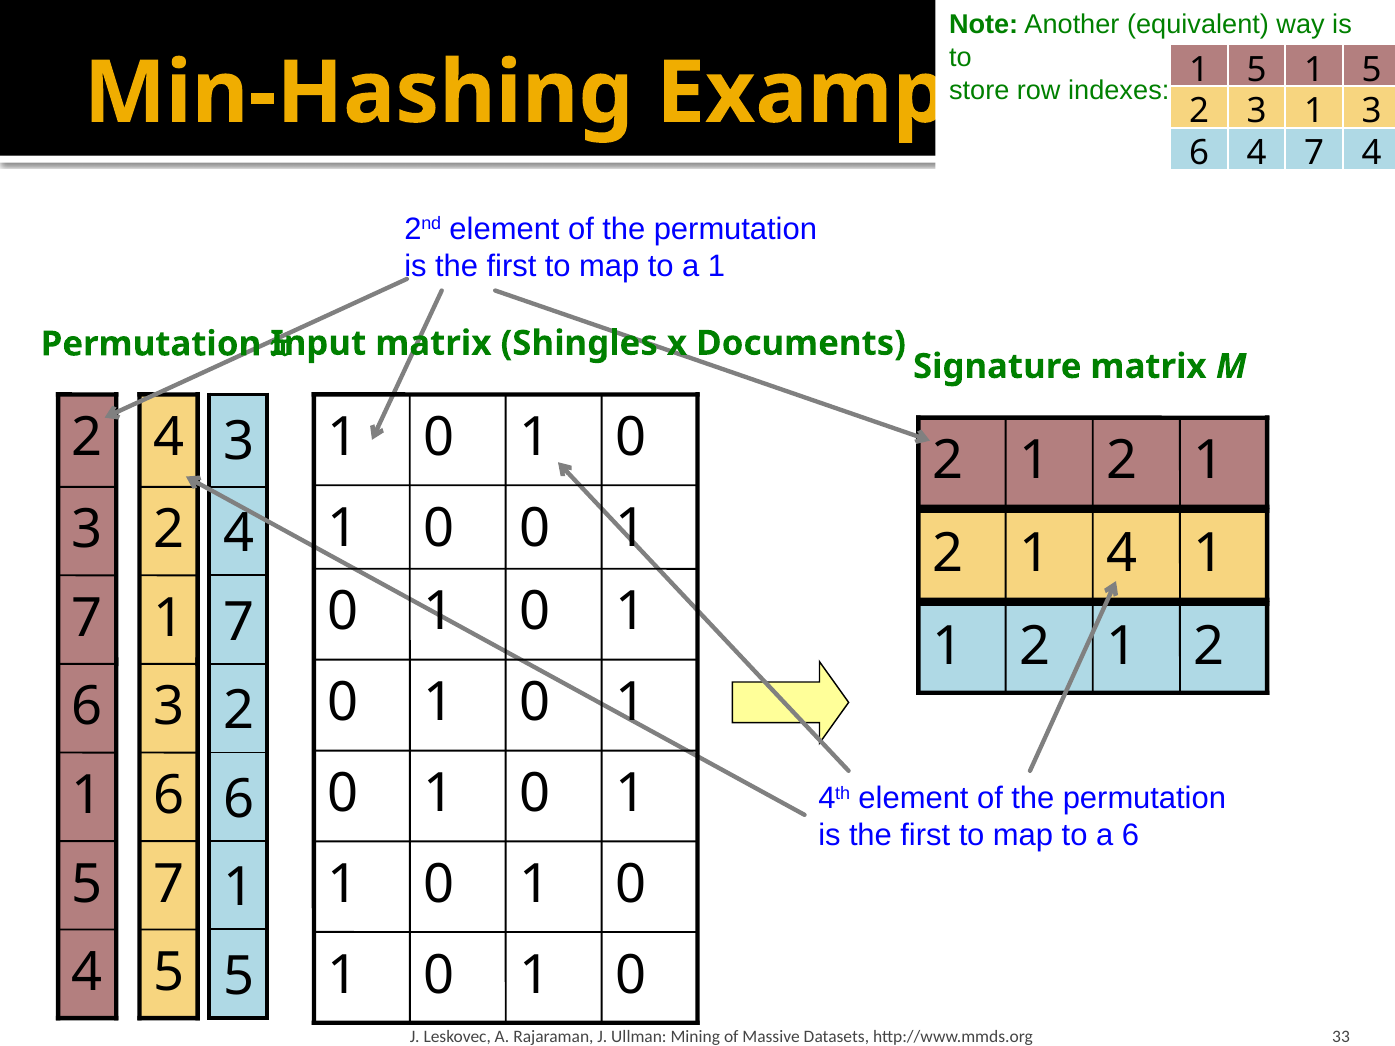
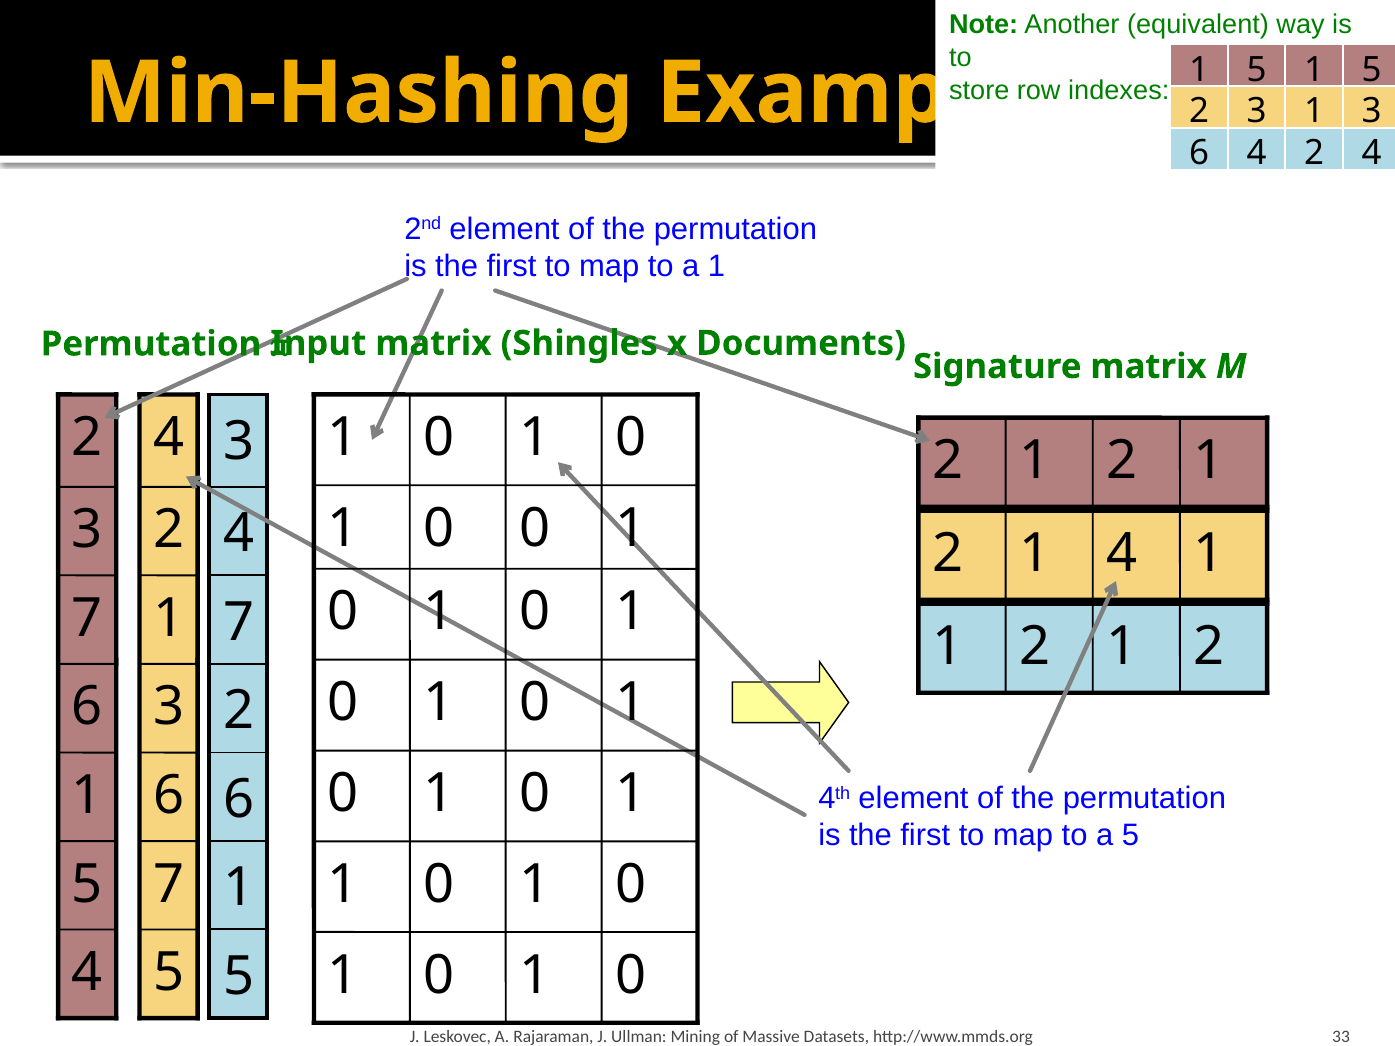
6 4 7: 7 -> 2
a 6: 6 -> 5
